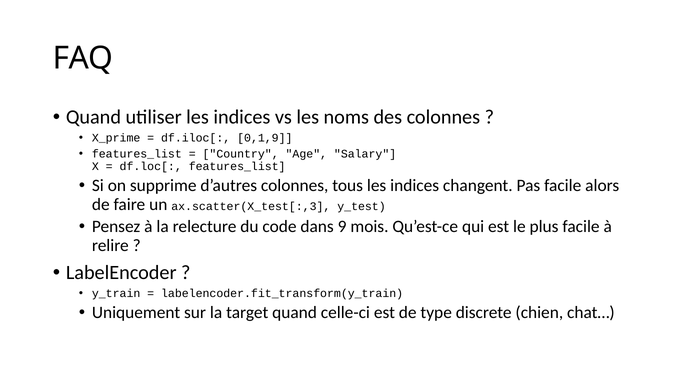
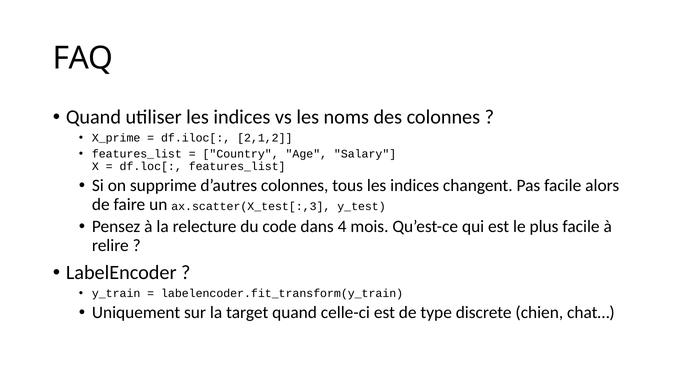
0,1,9: 0,1,9 -> 2,1,2
9: 9 -> 4
